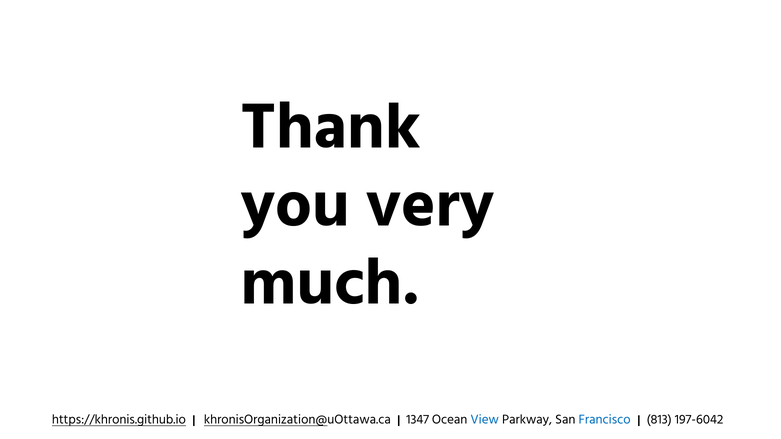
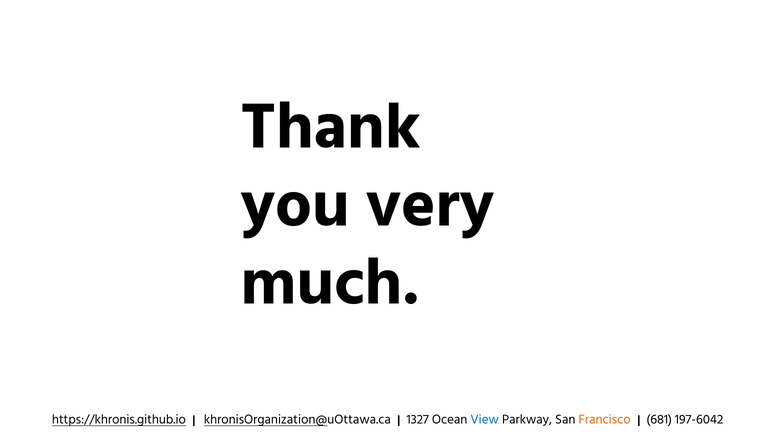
1347: 1347 -> 1327
Francisco colour: blue -> orange
813: 813 -> 681
